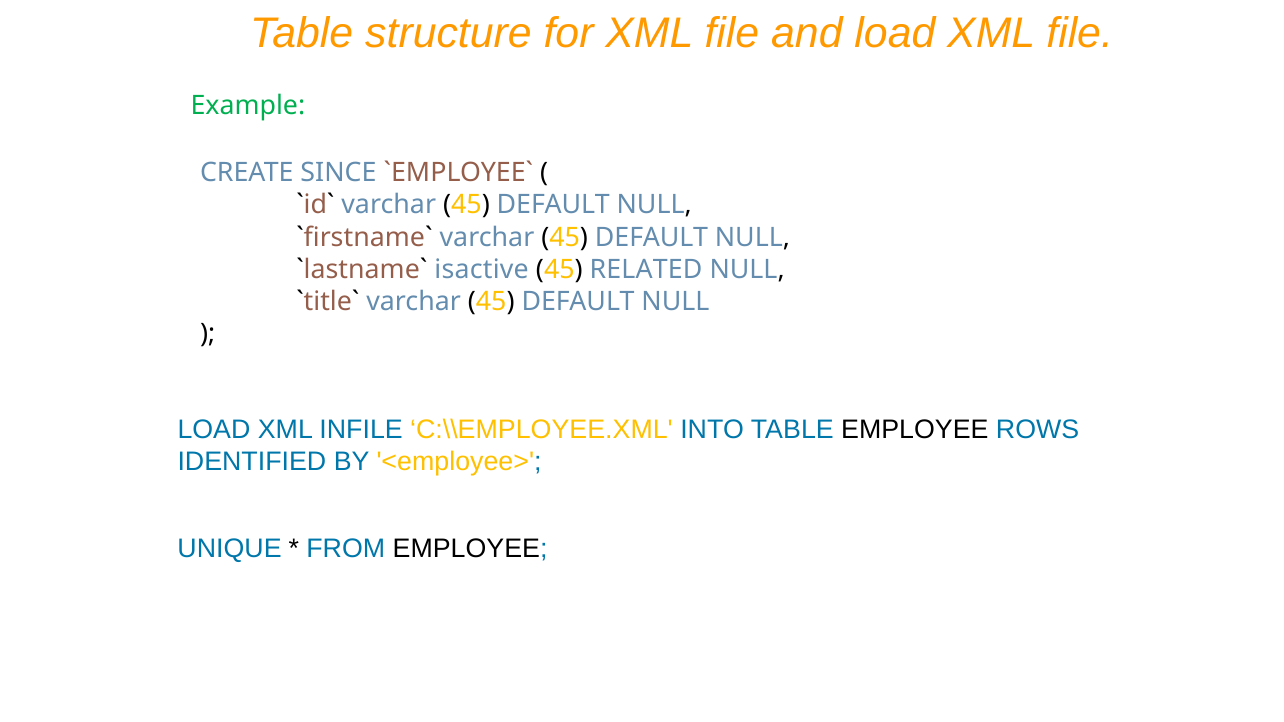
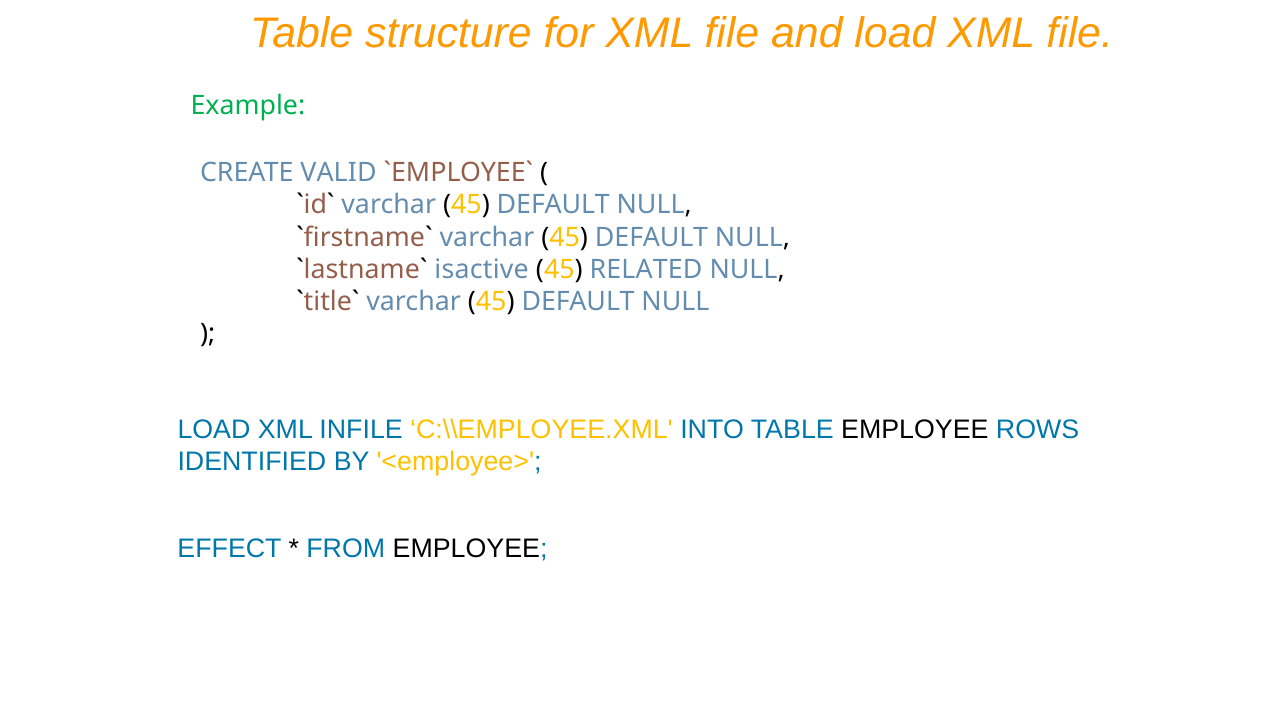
SINCE: SINCE -> VALID
UNIQUE: UNIQUE -> EFFECT
